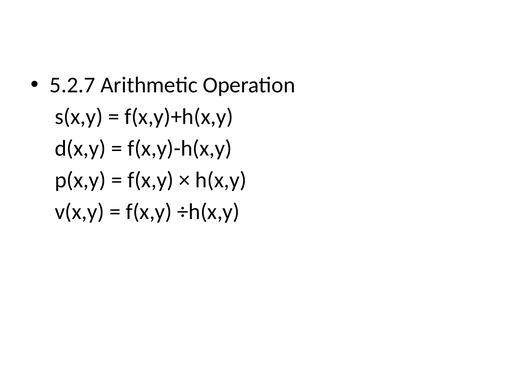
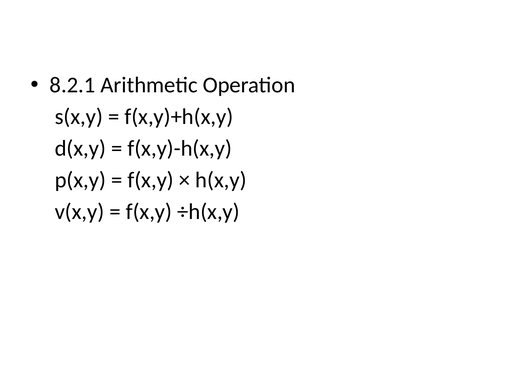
5.2.7: 5.2.7 -> 8.2.1
